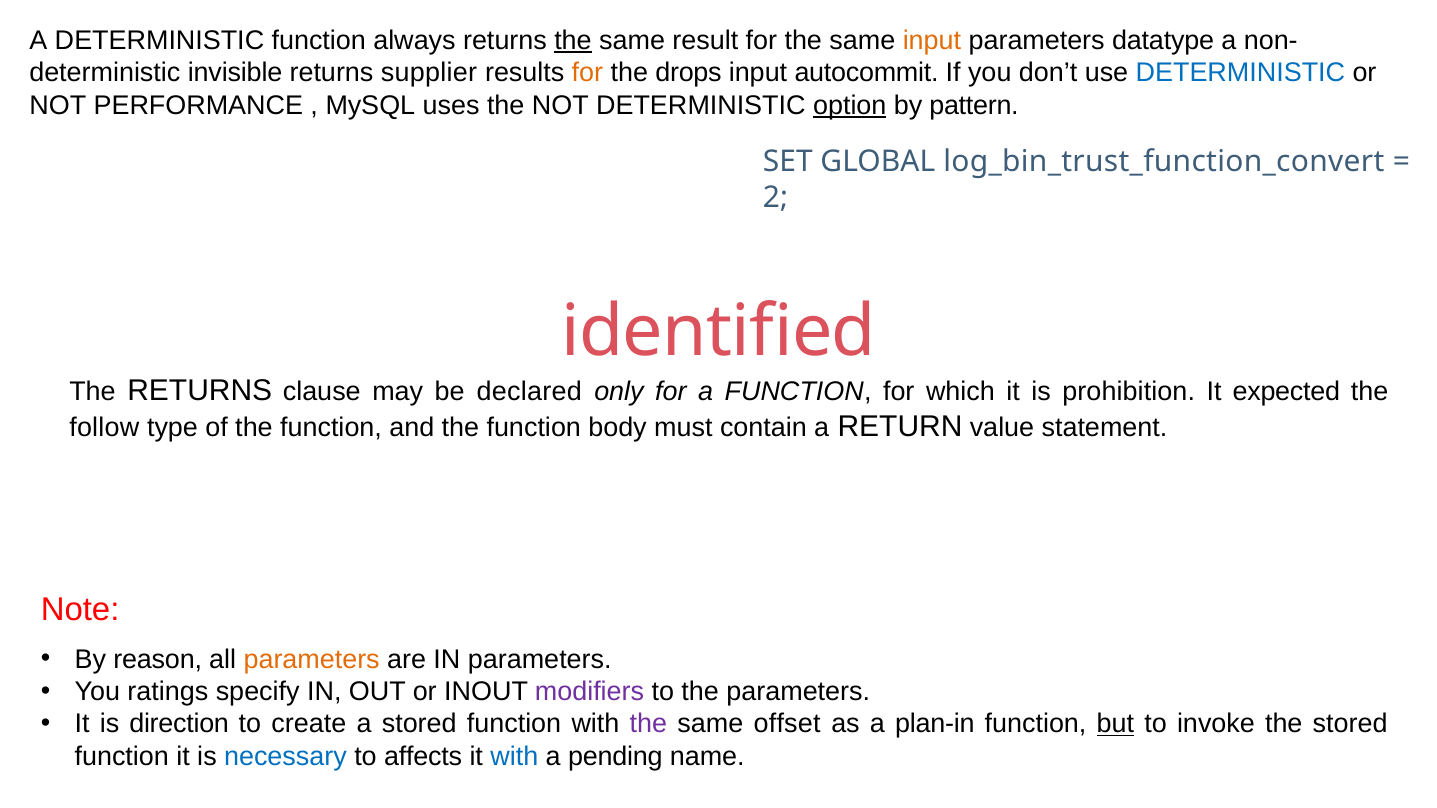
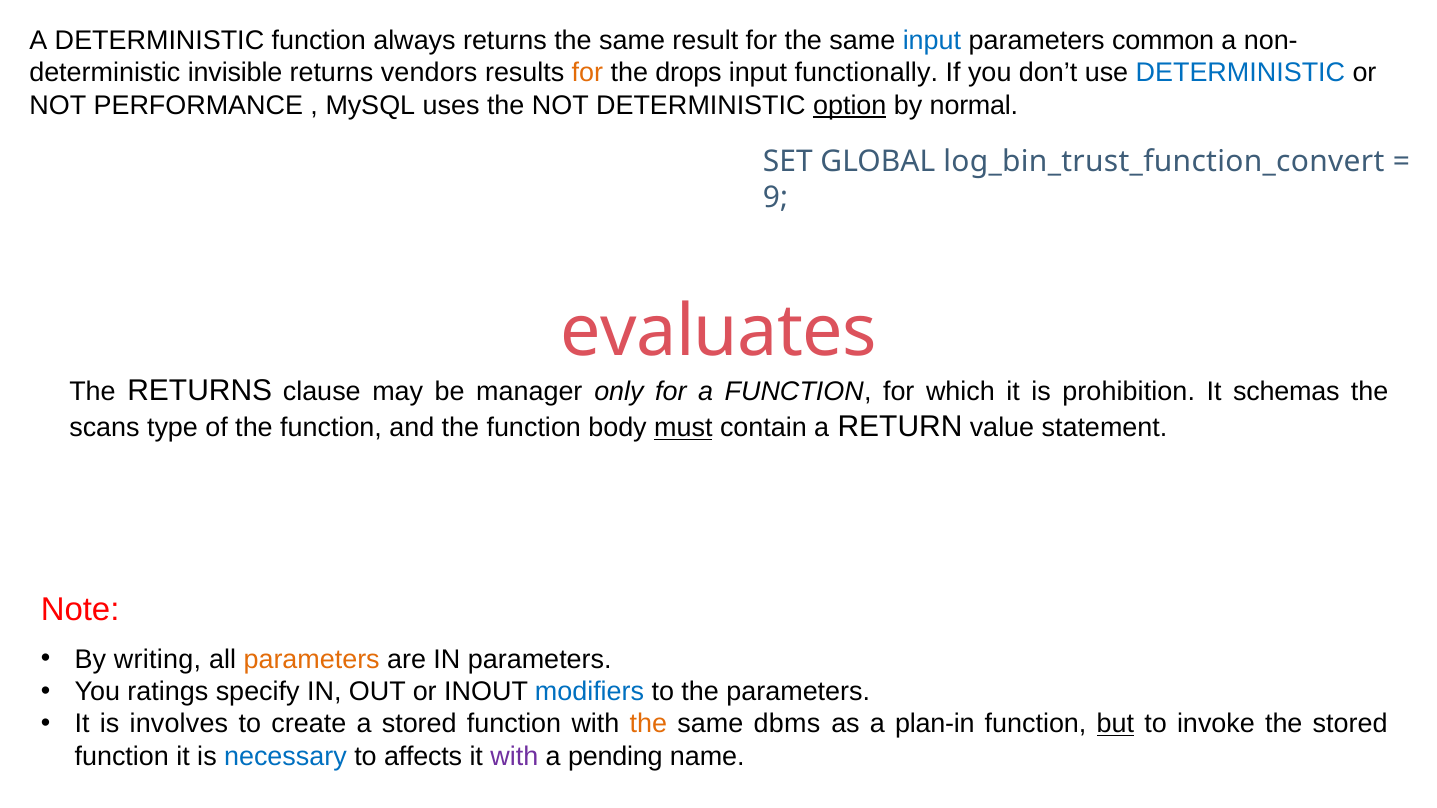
the at (573, 41) underline: present -> none
input at (932, 41) colour: orange -> blue
datatype: datatype -> common
supplier: supplier -> vendors
autocommit: autocommit -> functionally
pattern: pattern -> normal
2: 2 -> 9
identified: identified -> evaluates
declared: declared -> manager
expected: expected -> schemas
follow: follow -> scans
must underline: none -> present
reason: reason -> writing
modifiers colour: purple -> blue
direction: direction -> involves
the at (648, 724) colour: purple -> orange
offset: offset -> dbms
with at (514, 757) colour: blue -> purple
